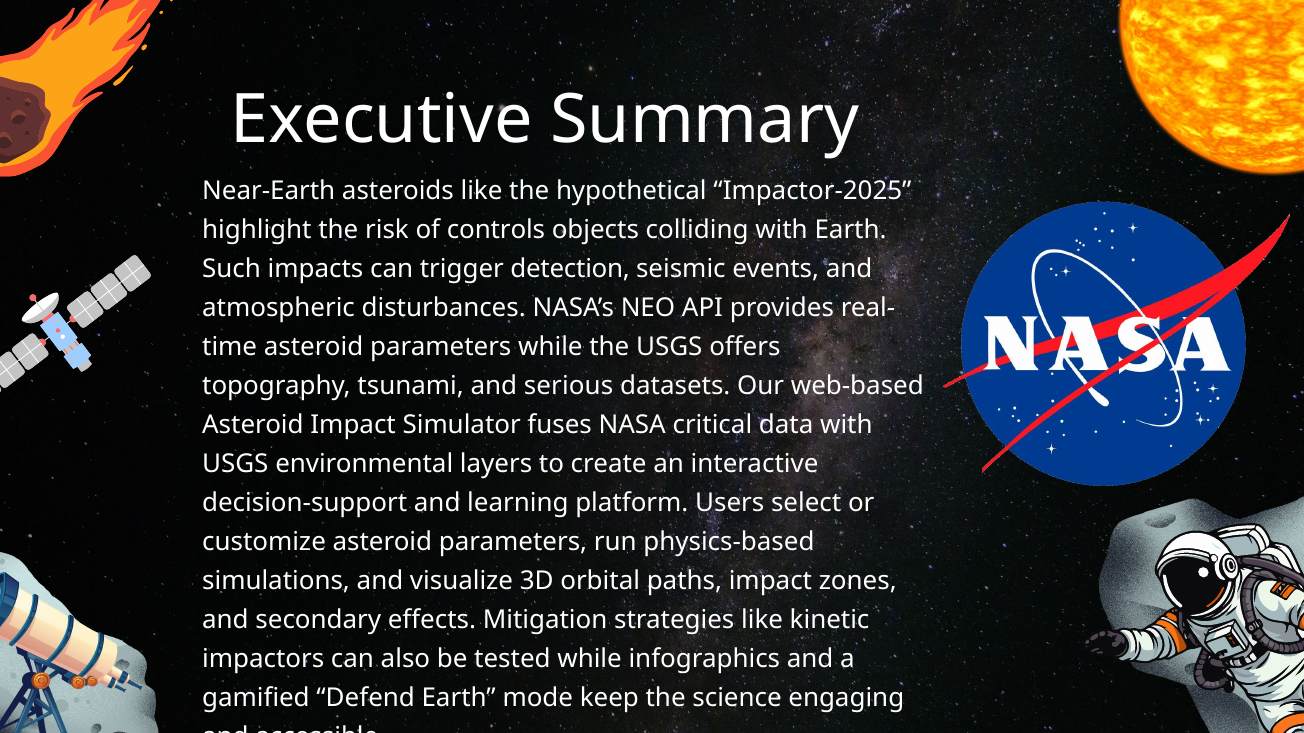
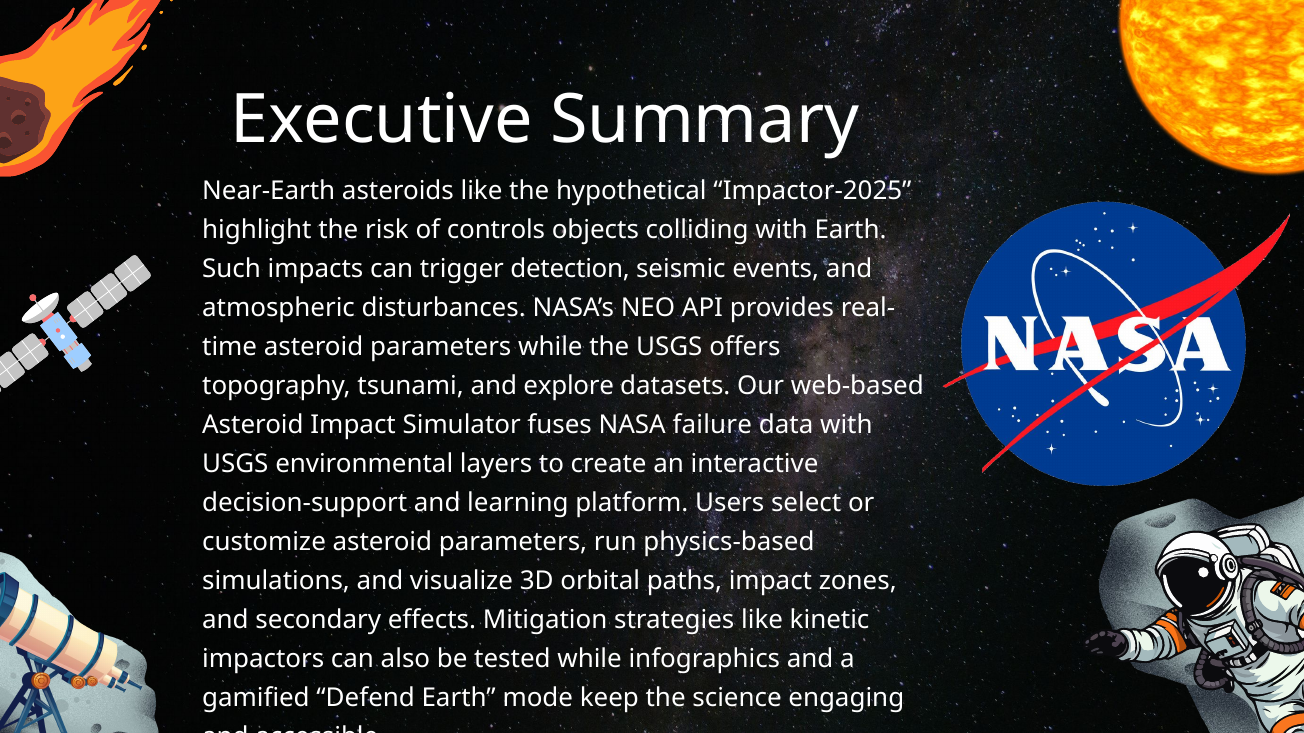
serious: serious -> explore
critical: critical -> failure
